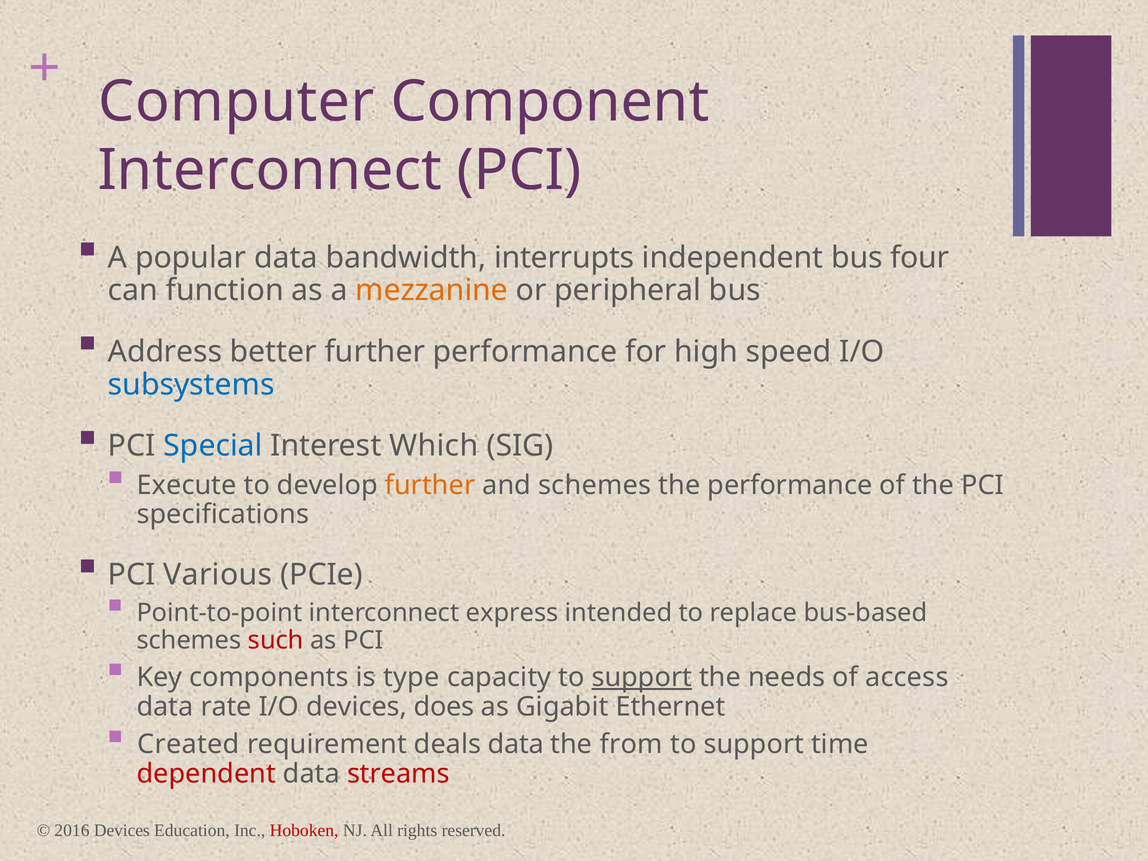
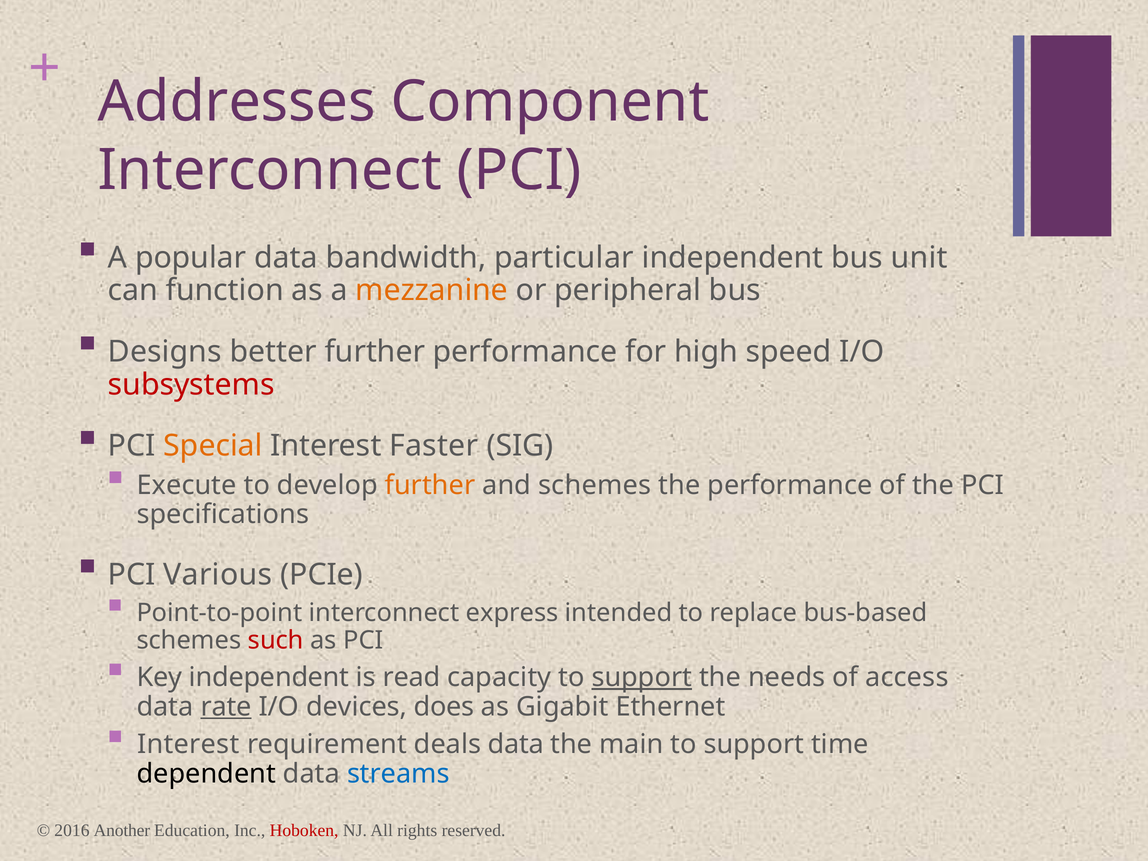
Computer: Computer -> Addresses
interrupts: interrupts -> particular
four: four -> unit
Address: Address -> Designs
subsystems colour: blue -> red
Special colour: blue -> orange
Which: Which -> Faster
Key components: components -> independent
type: type -> read
rate underline: none -> present
Created at (188, 745): Created -> Interest
from: from -> main
dependent colour: red -> black
streams colour: red -> blue
2016 Devices: Devices -> Another
